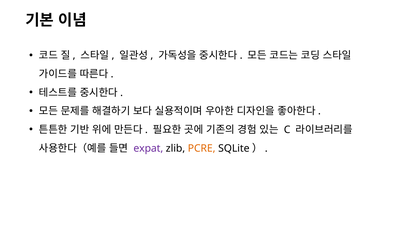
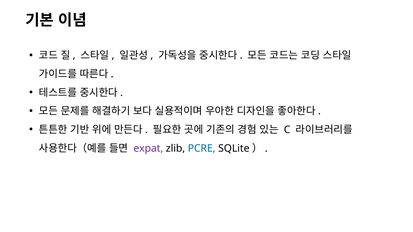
PCRE colour: orange -> blue
